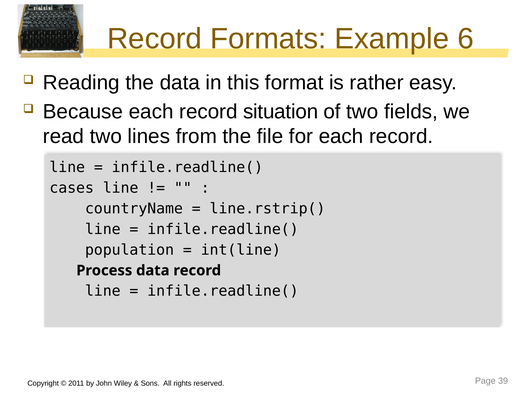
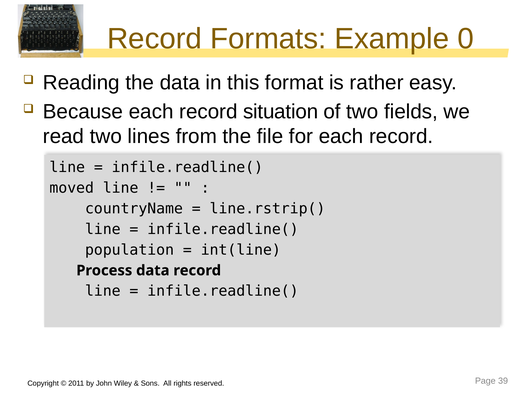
6: 6 -> 0
cases: cases -> moved
